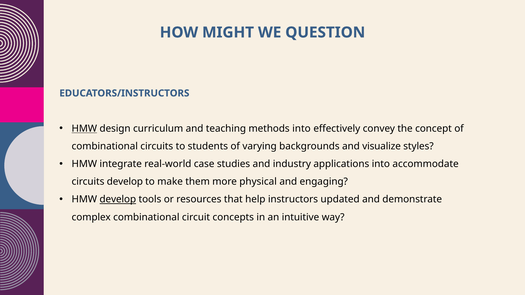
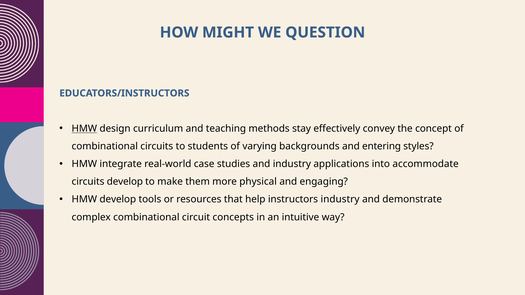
methods into: into -> stay
visualize: visualize -> entering
develop at (118, 200) underline: present -> none
instructors updated: updated -> industry
